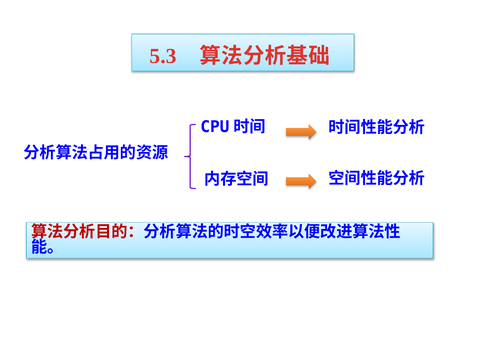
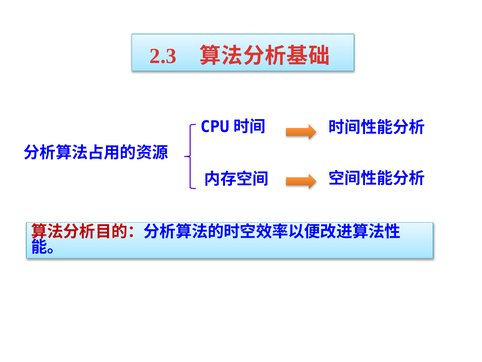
5.3: 5.3 -> 2.3
